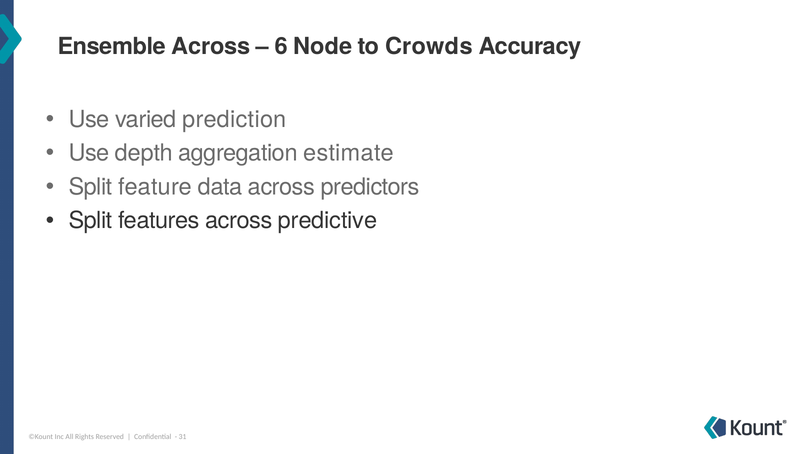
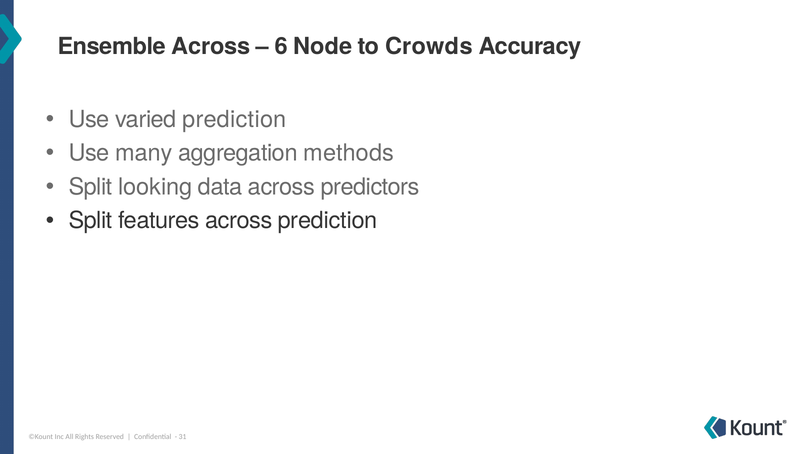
depth: depth -> many
estimate: estimate -> methods
feature: feature -> looking
across predictive: predictive -> prediction
